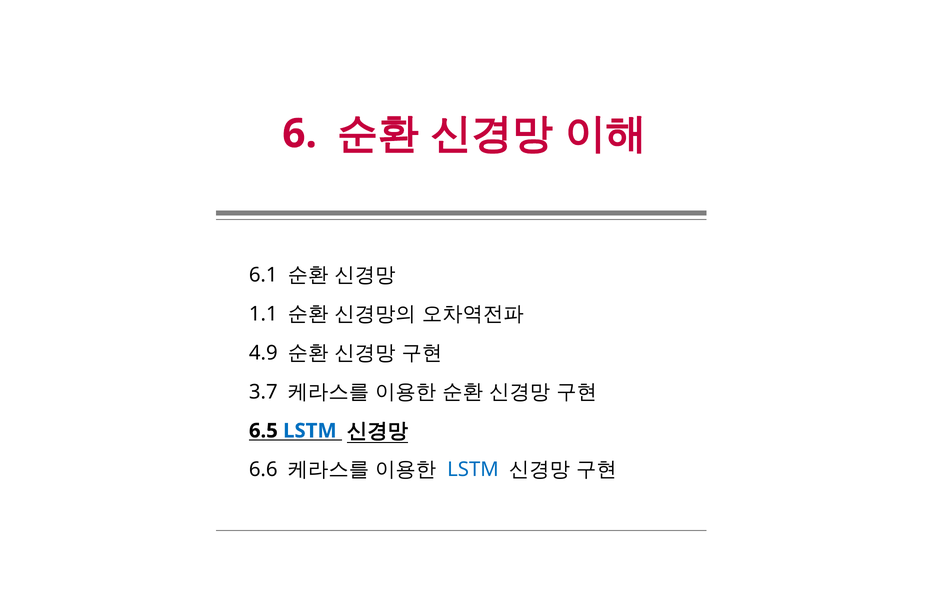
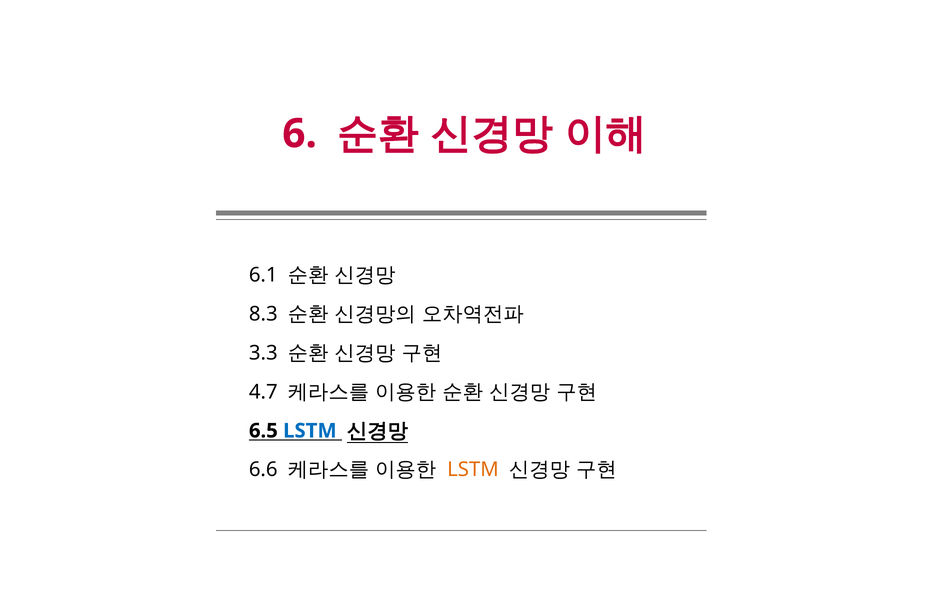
1.1: 1.1 -> 8.3
4.9: 4.9 -> 3.3
3.7: 3.7 -> 4.7
LSTM at (473, 470) colour: blue -> orange
